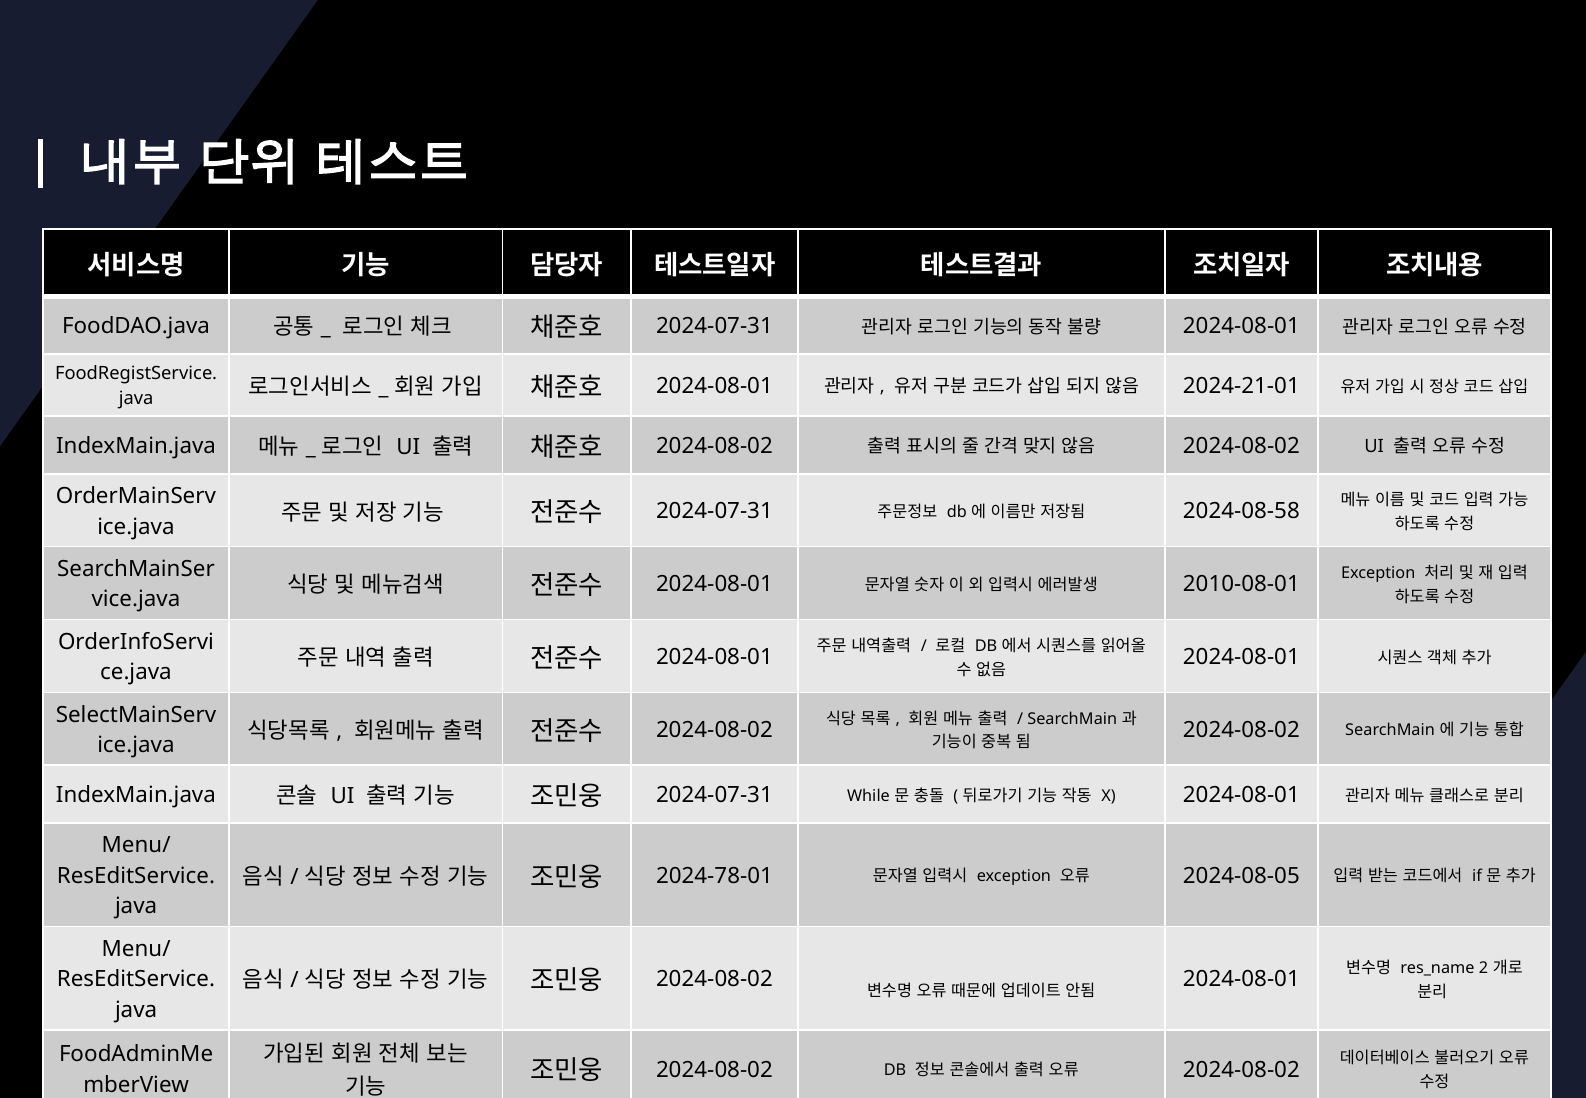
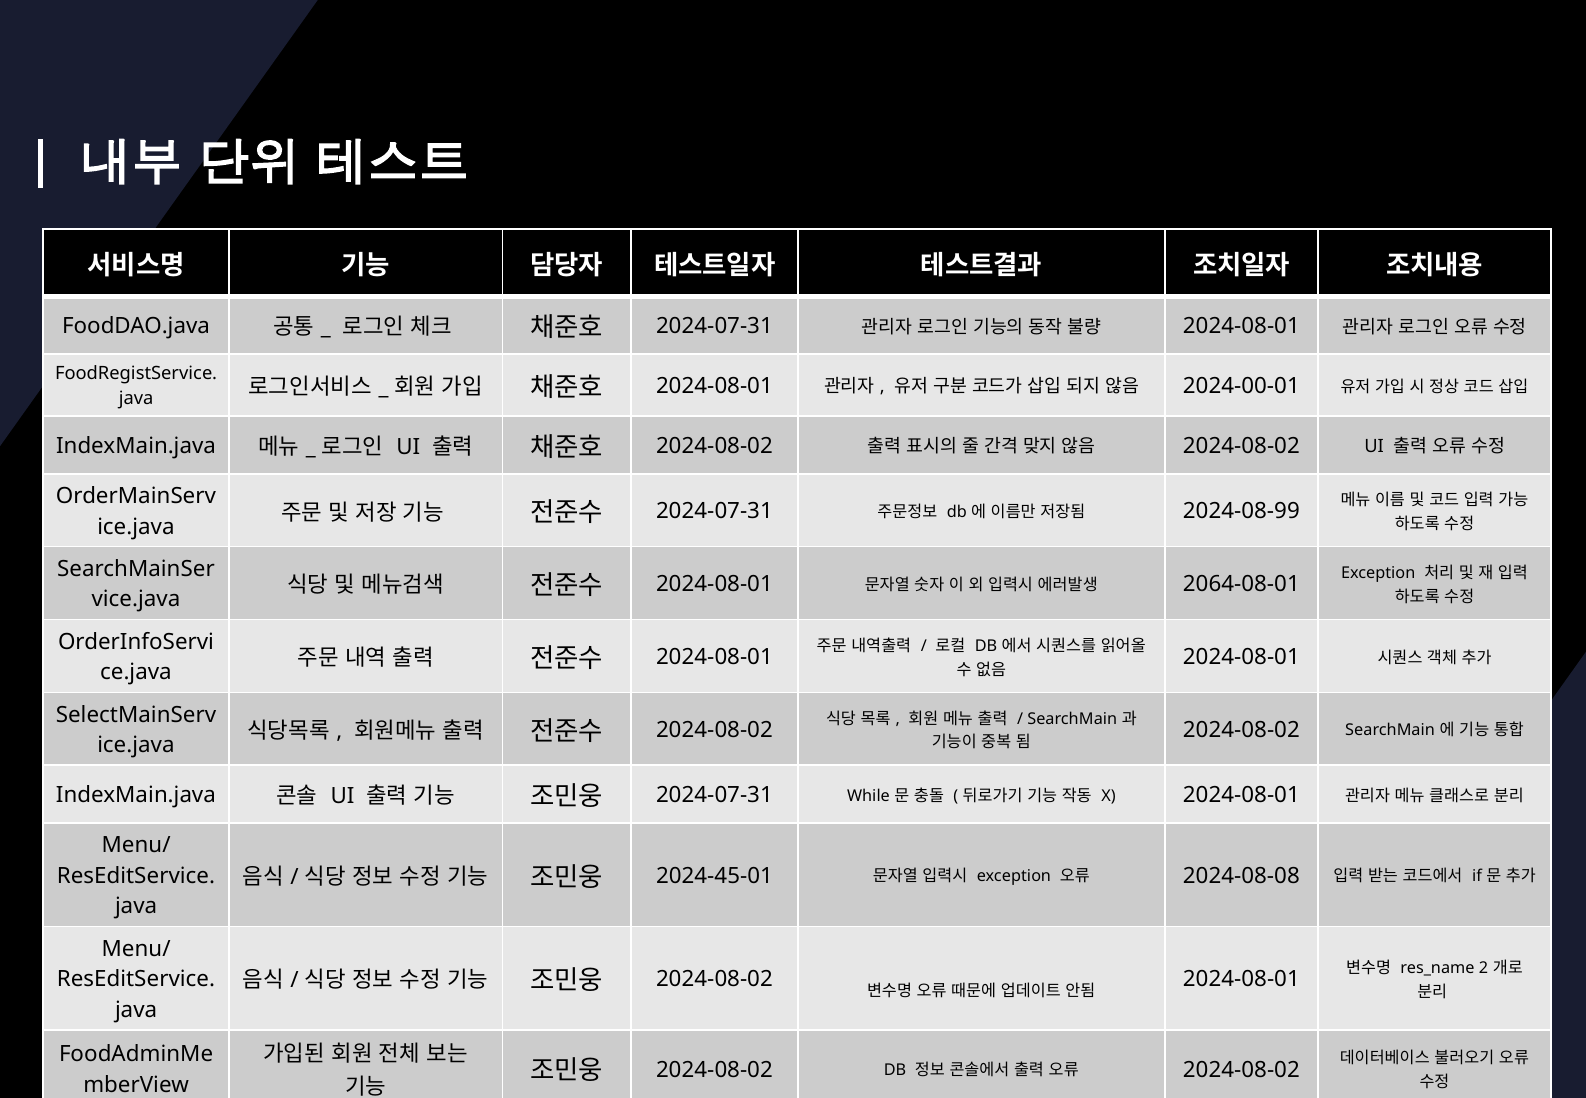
2024-21-01: 2024-21-01 -> 2024-00-01
2024-08-58: 2024-08-58 -> 2024-08-99
2010-08-01: 2010-08-01 -> 2064-08-01
2024-78-01: 2024-78-01 -> 2024-45-01
2024-08-05: 2024-08-05 -> 2024-08-08
